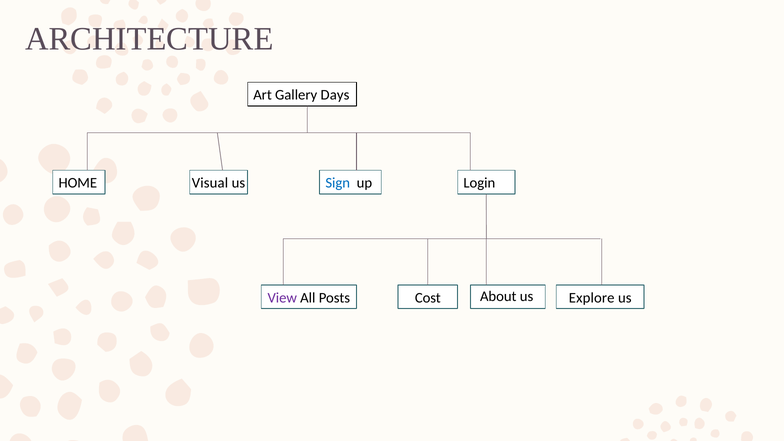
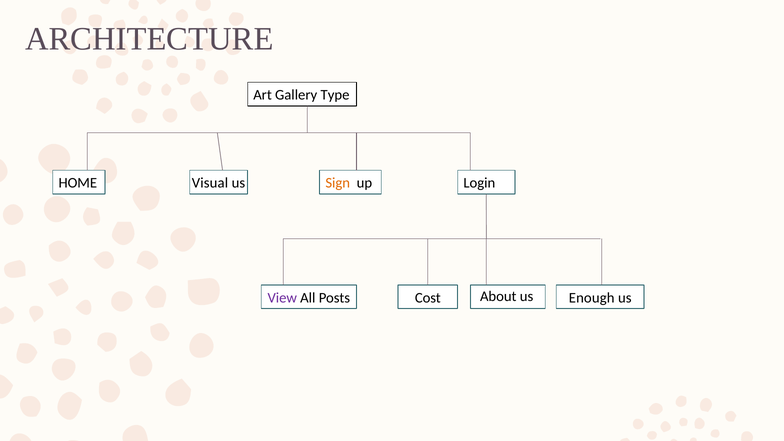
Days: Days -> Type
Sign colour: blue -> orange
Explore: Explore -> Enough
